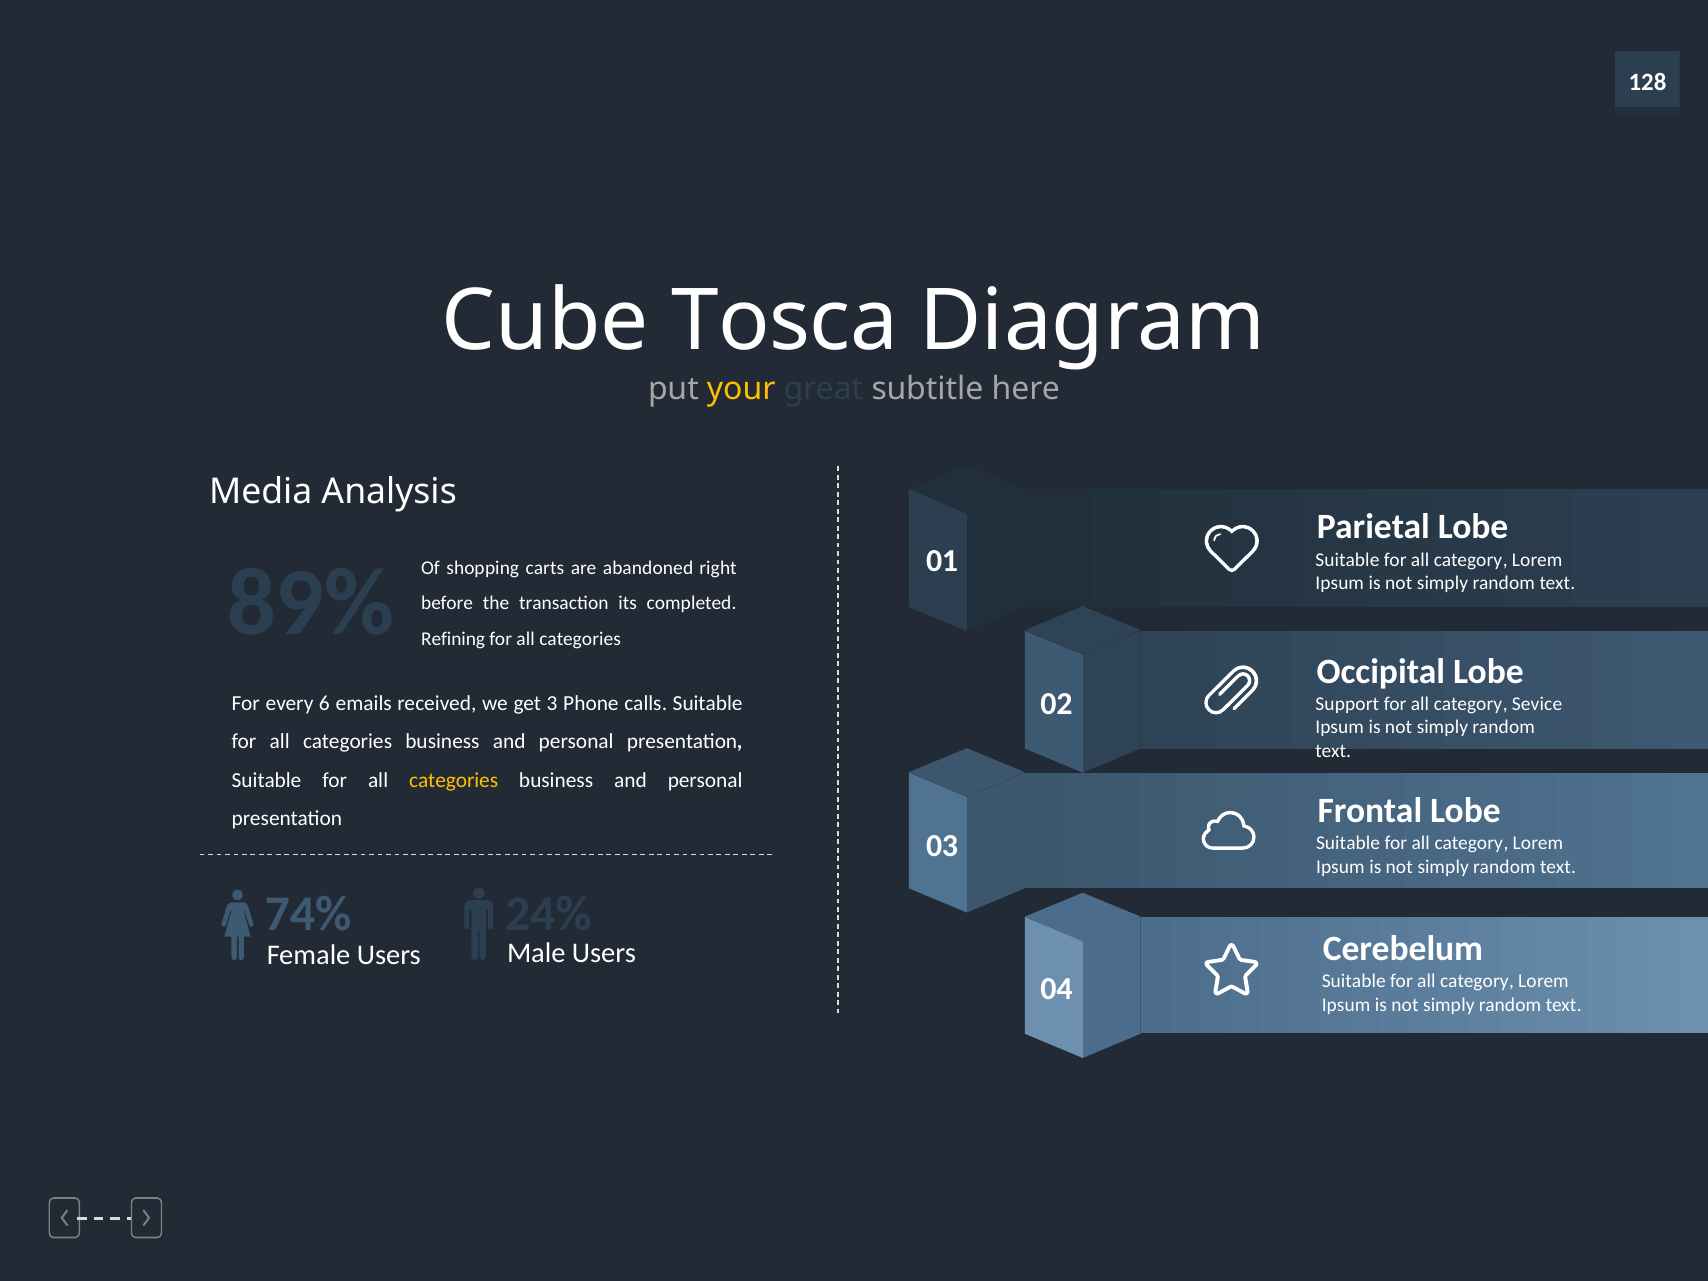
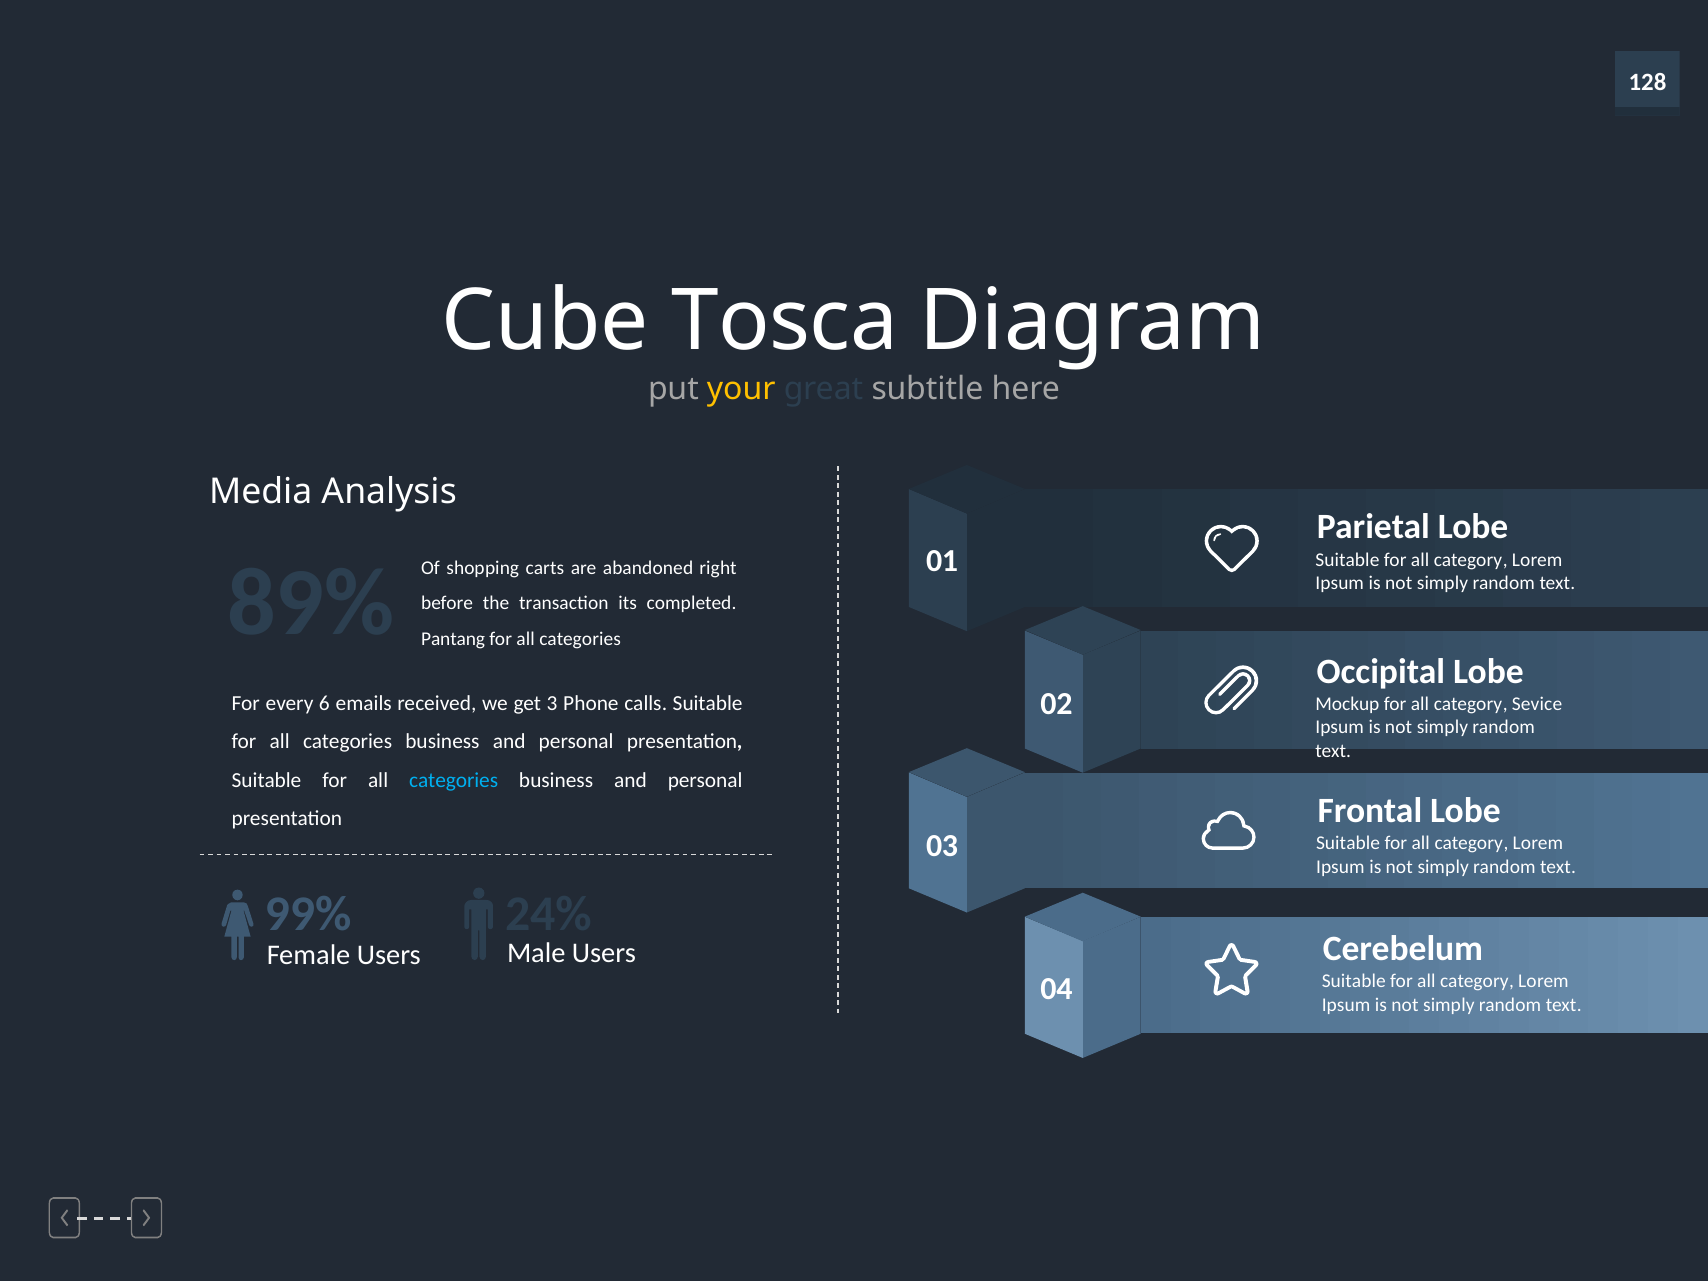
Refining: Refining -> Pantang
Support: Support -> Mockup
categories at (454, 780) colour: yellow -> light blue
74%: 74% -> 99%
